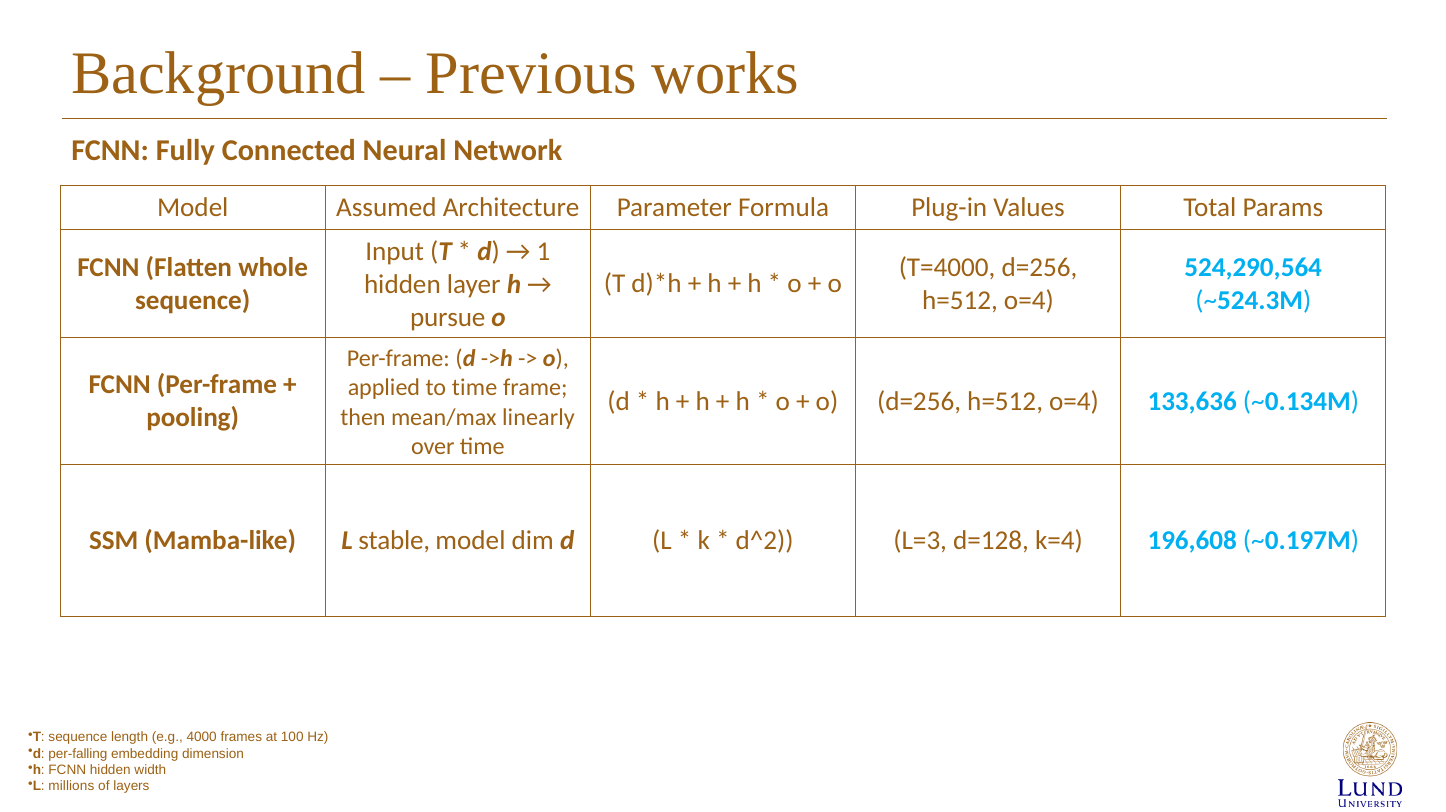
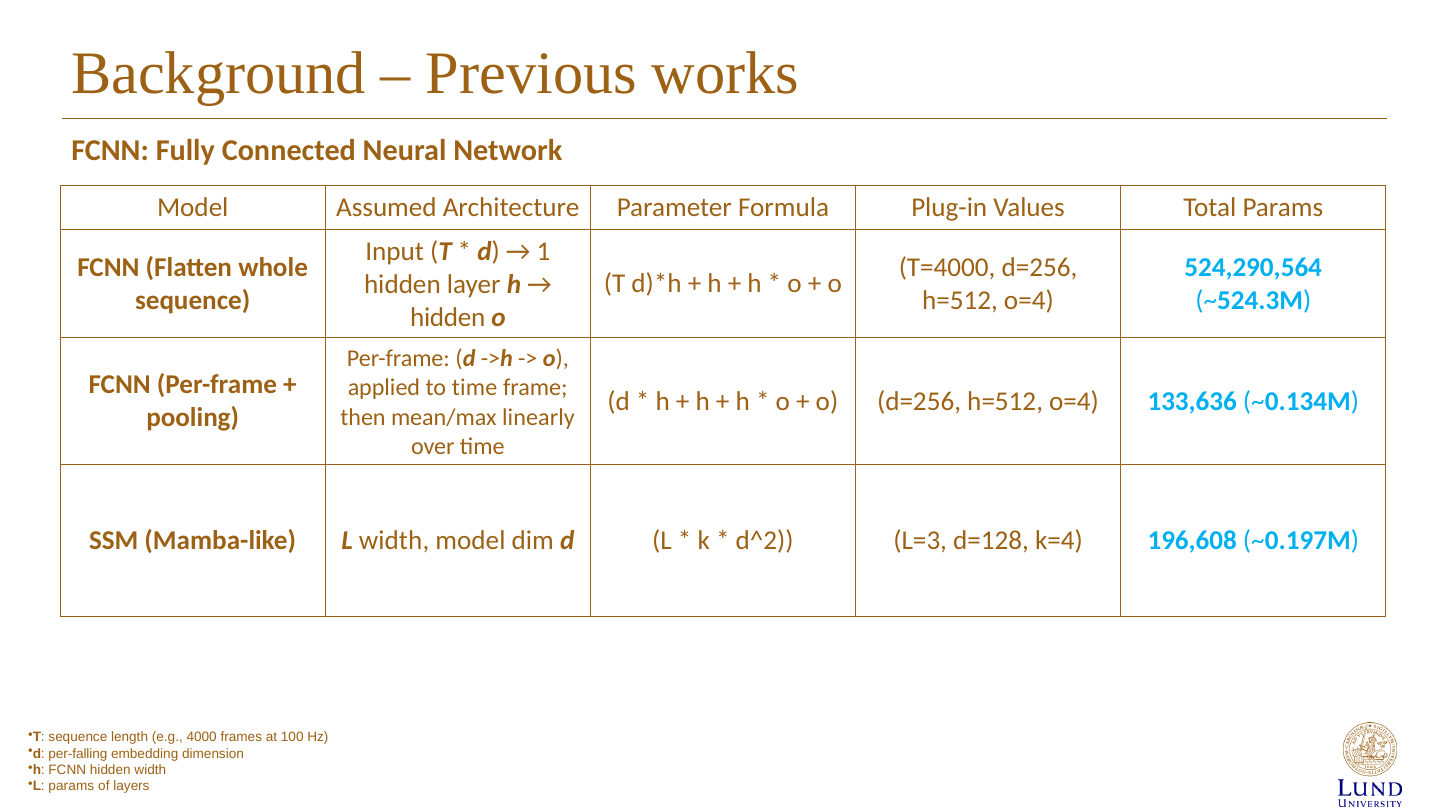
pursue at (448, 318): pursue -> hidden
L stable: stable -> width
L millions: millions -> params
